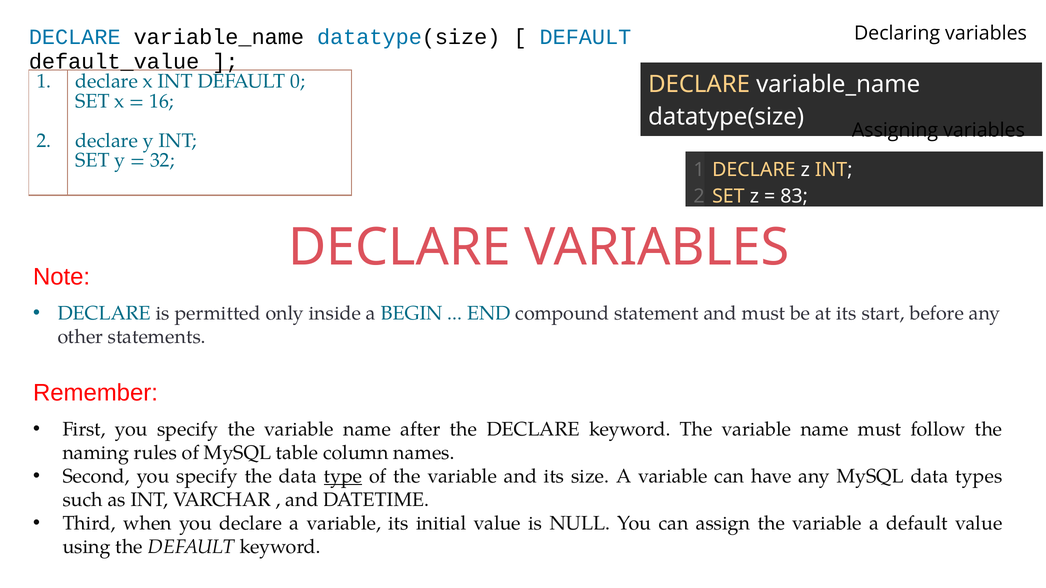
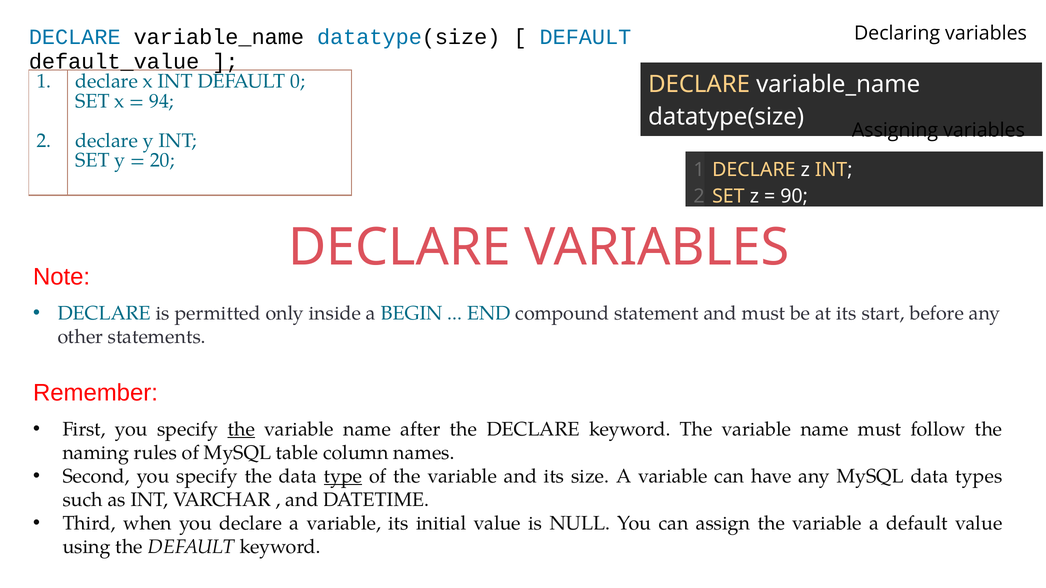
16: 16 -> 94
32: 32 -> 20
83: 83 -> 90
the at (241, 429) underline: none -> present
